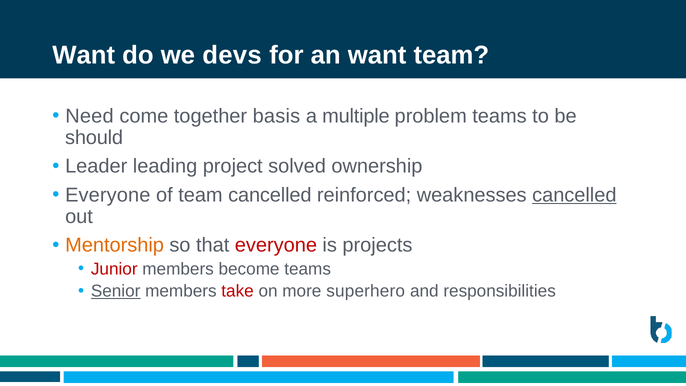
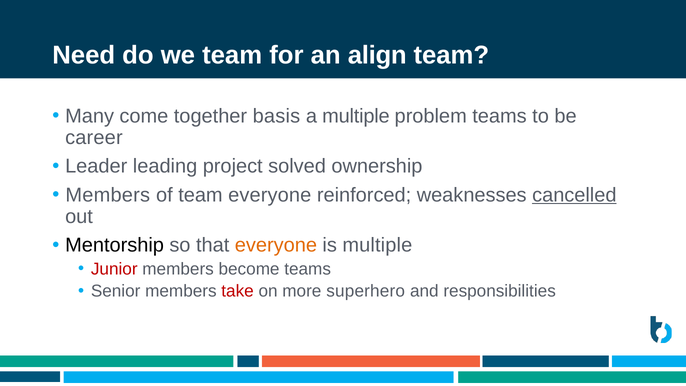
Want at (84, 55): Want -> Need
we devs: devs -> team
an want: want -> align
Need: Need -> Many
should: should -> career
Everyone at (108, 195): Everyone -> Members
team cancelled: cancelled -> everyone
Mentorship colour: orange -> black
everyone at (276, 245) colour: red -> orange
is projects: projects -> multiple
Senior underline: present -> none
